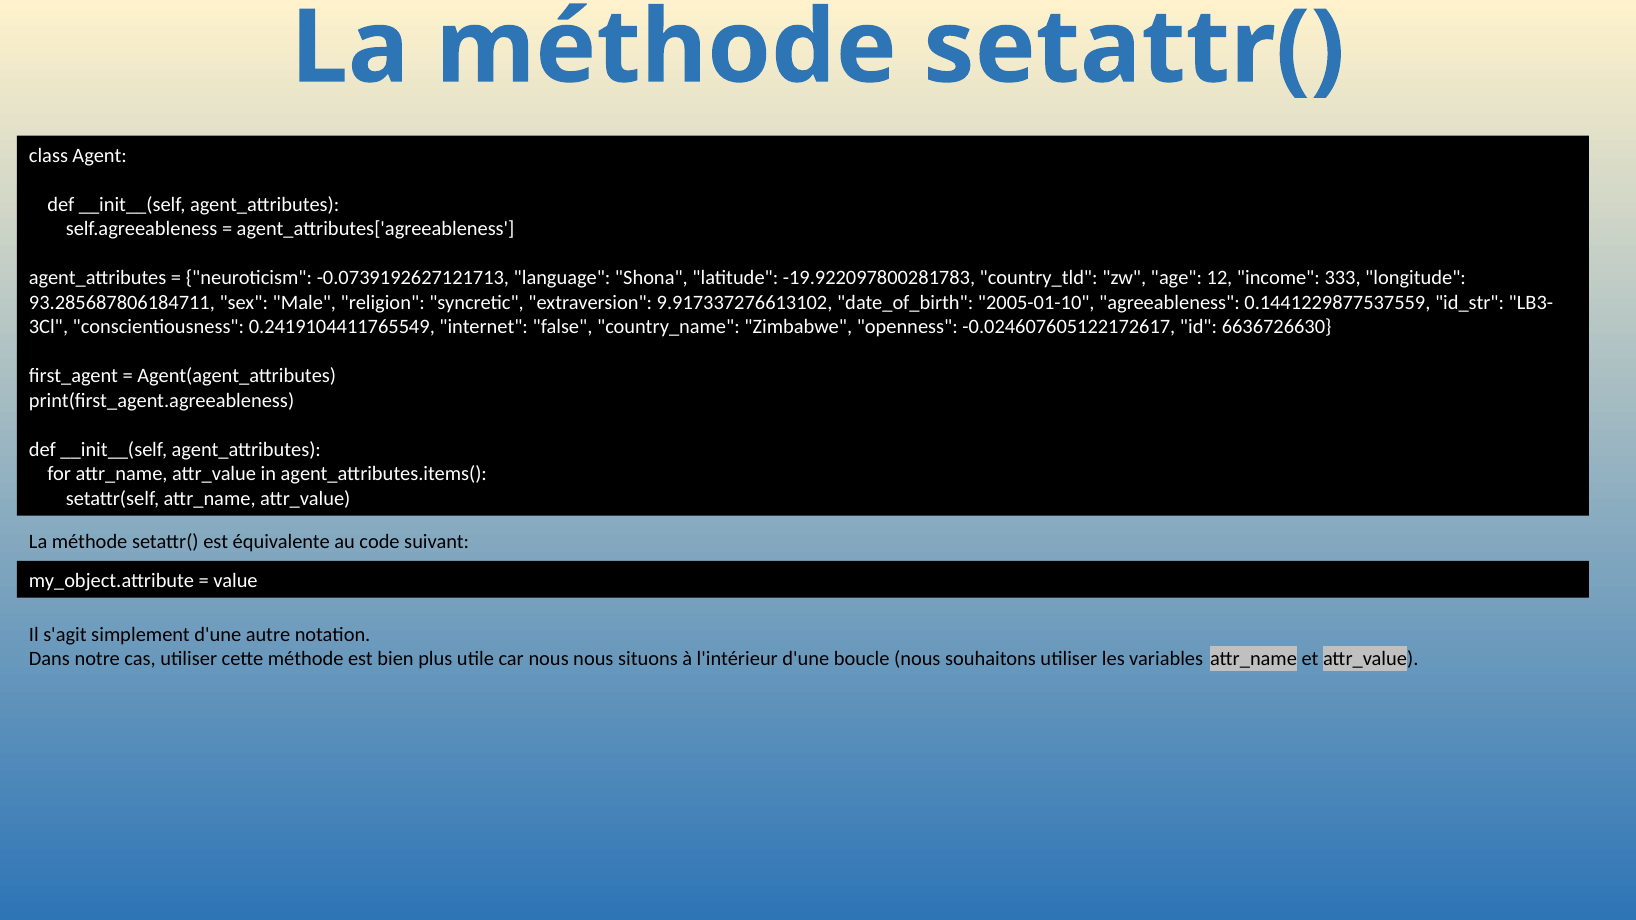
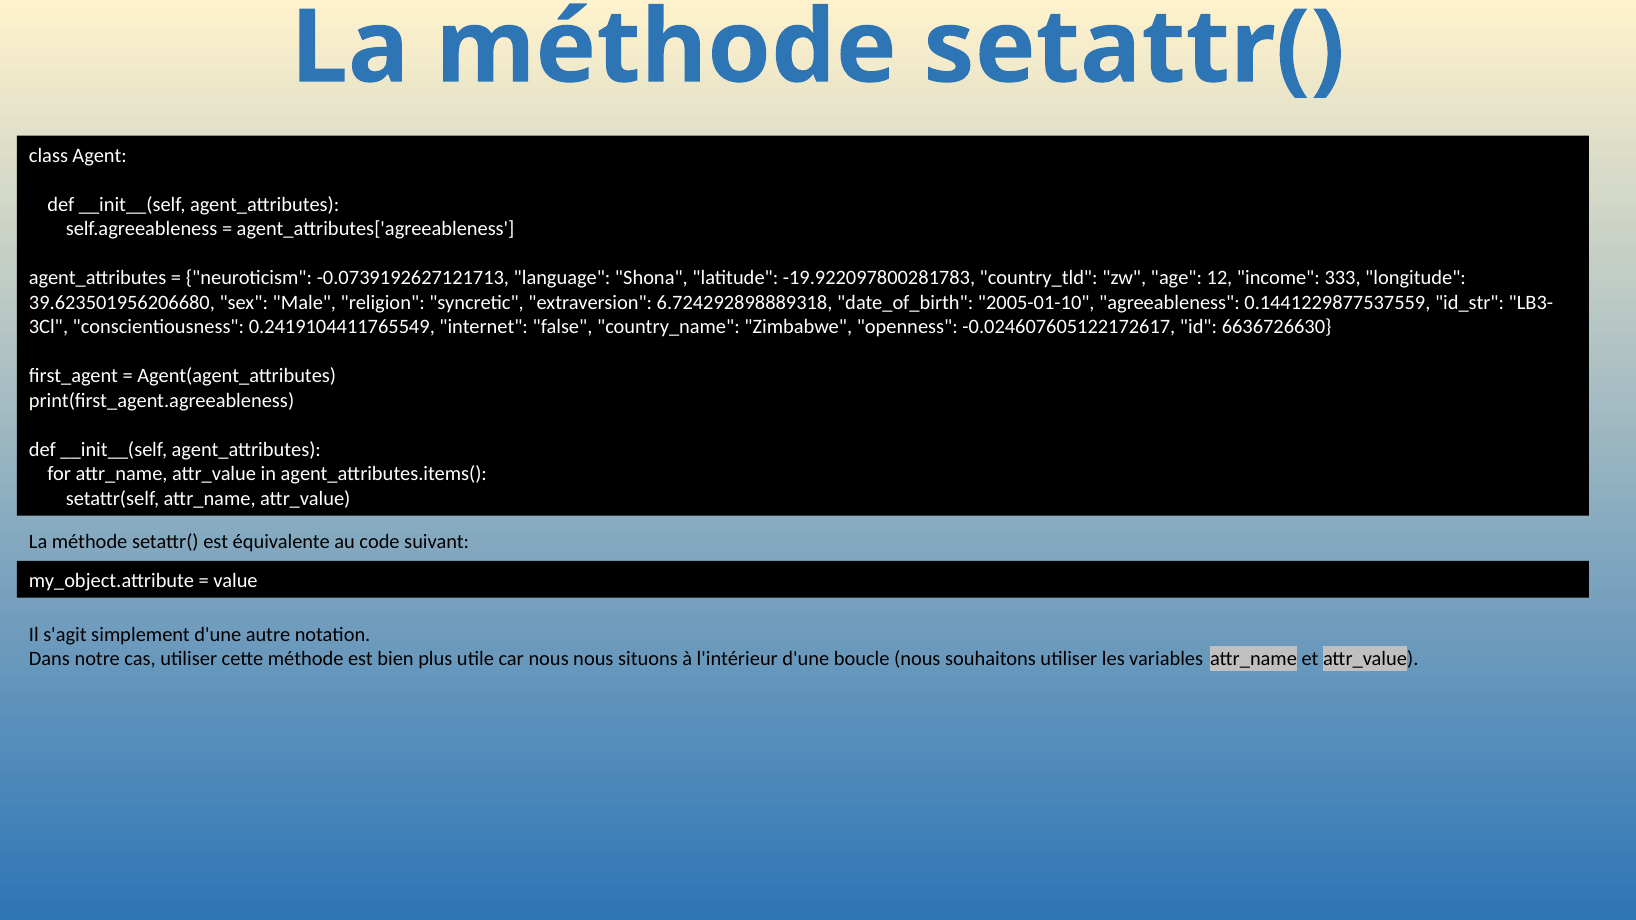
93.285687806184711: 93.285687806184711 -> 39.623501956206680
9.917337276613102: 9.917337276613102 -> 6.724292898889318
